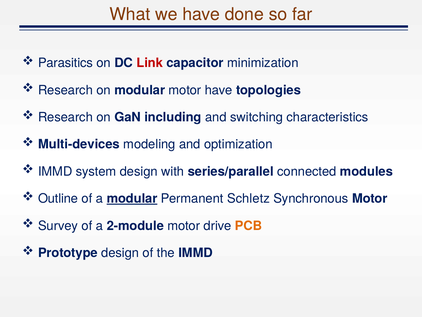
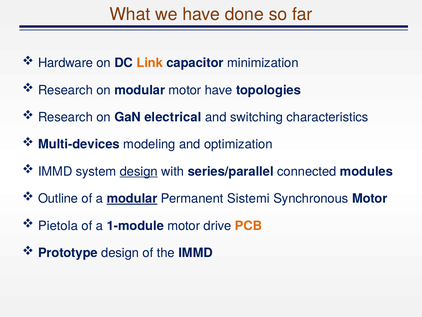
Parasitics: Parasitics -> Hardware
Link colour: red -> orange
including: including -> electrical
design at (139, 171) underline: none -> present
Schletz: Schletz -> Sistemi
Survey: Survey -> Pietola
2-module: 2-module -> 1-module
